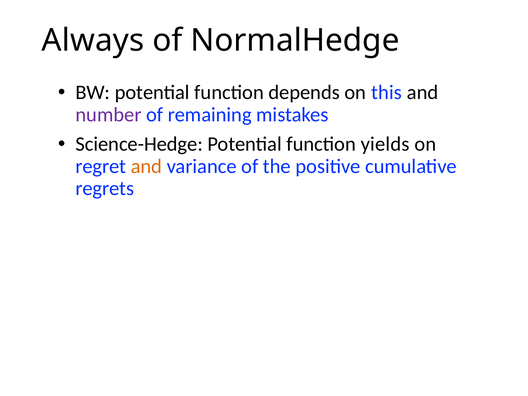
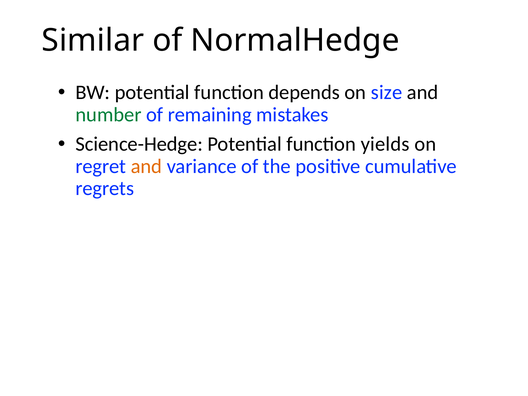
Always: Always -> Similar
this: this -> size
number colour: purple -> green
